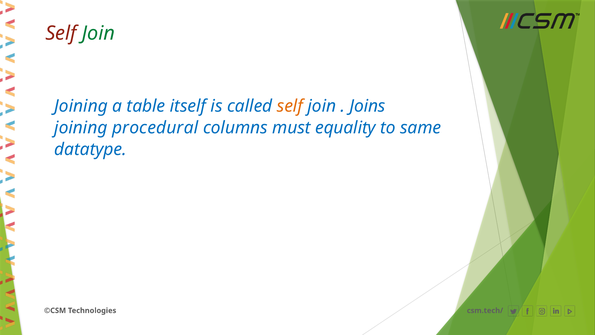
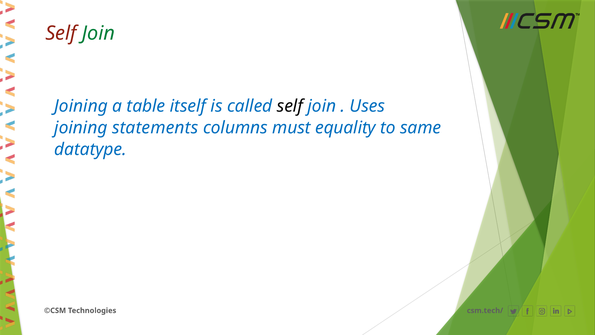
self at (290, 106) colour: orange -> black
Joins: Joins -> Uses
procedural: procedural -> statements
